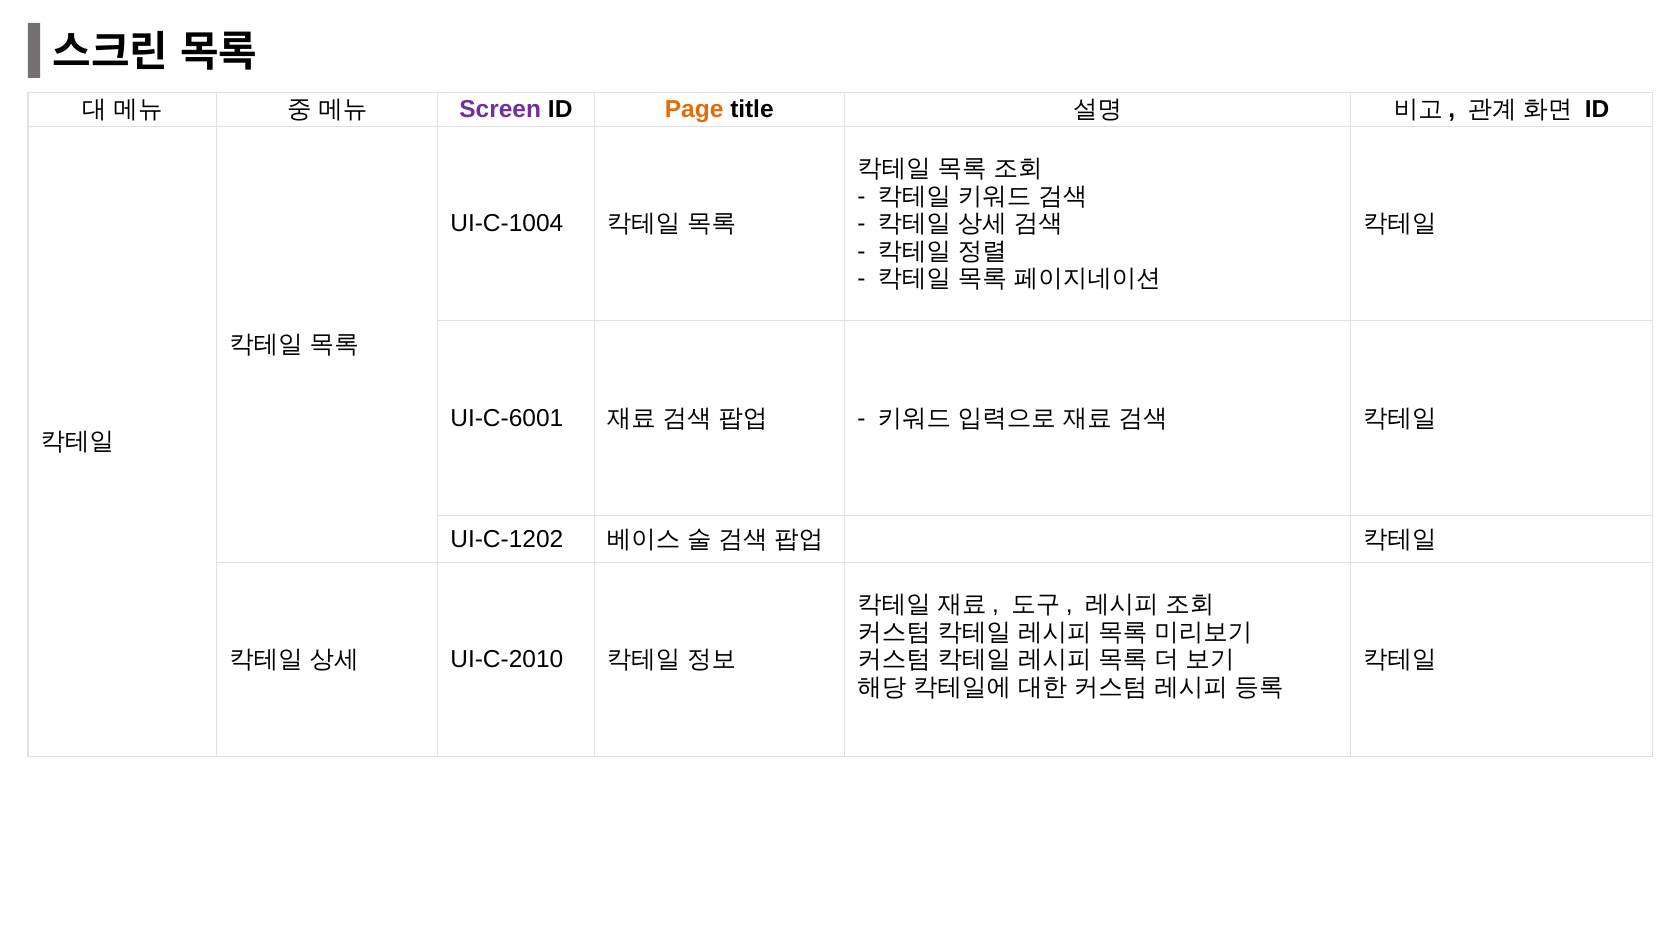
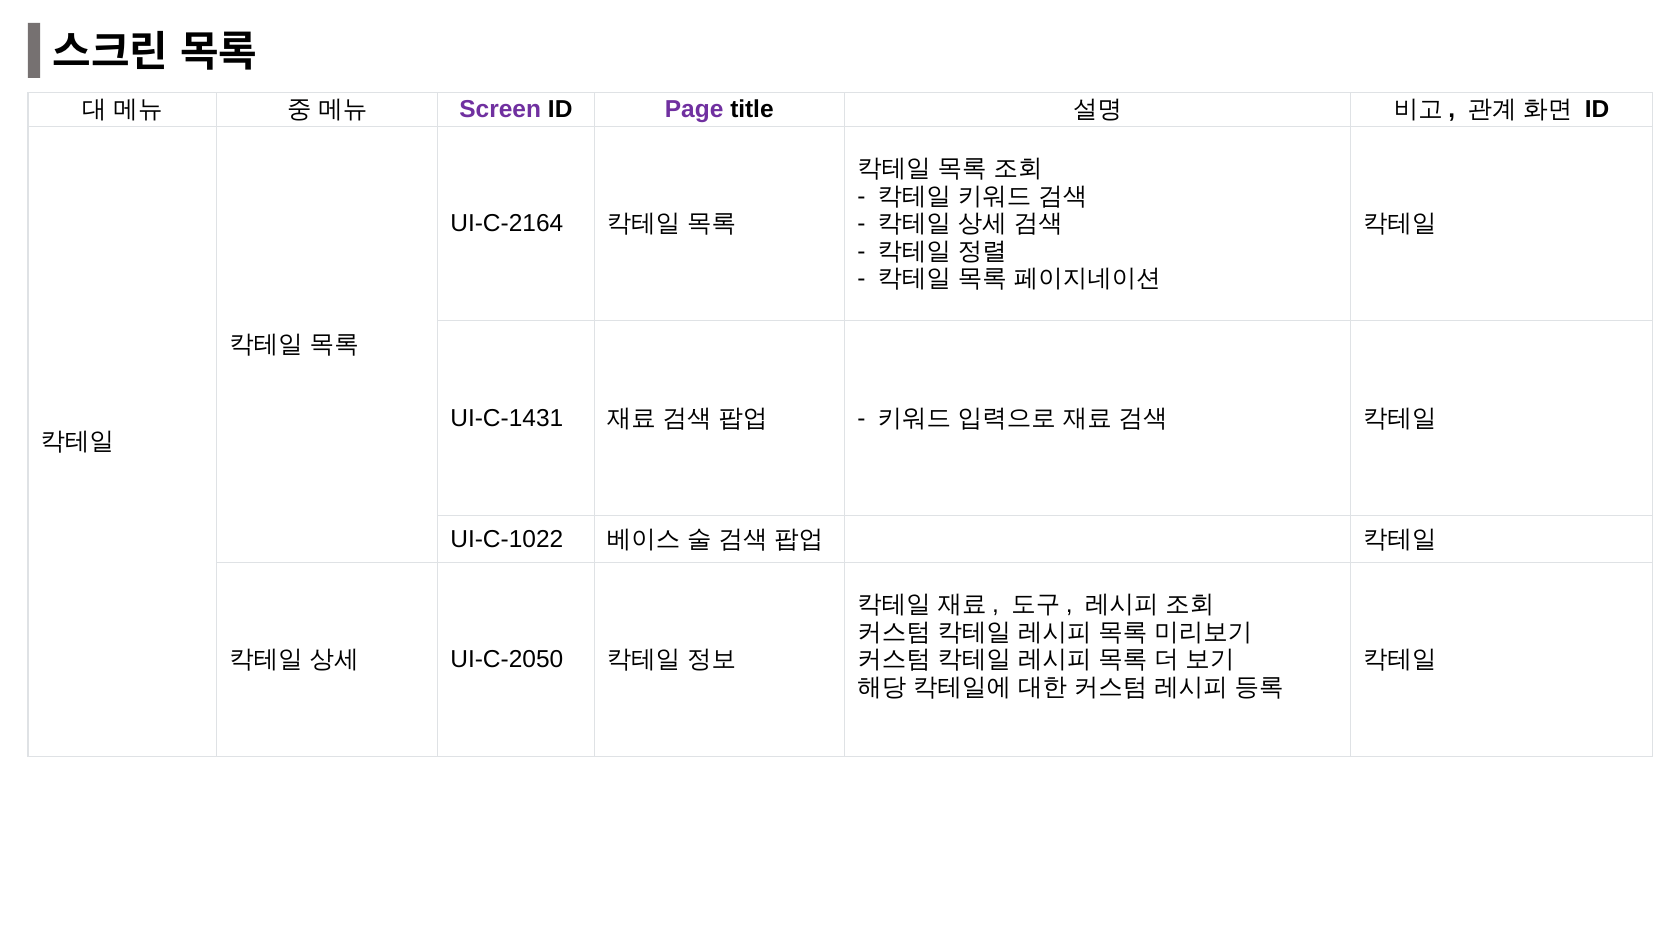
Page colour: orange -> purple
UI-C-1004: UI-C-1004 -> UI-C-2164
UI-C-6001: UI-C-6001 -> UI-C-1431
UI-C-1202: UI-C-1202 -> UI-C-1022
UI-C-2010: UI-C-2010 -> UI-C-2050
